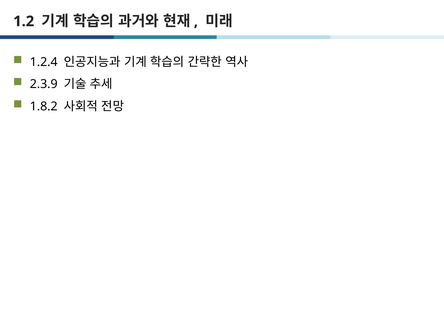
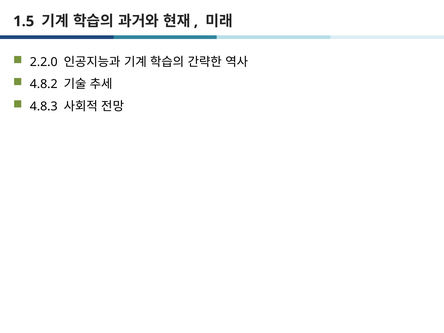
1.2: 1.2 -> 1.5
1.2.4: 1.2.4 -> 2.2.0
2.3.9: 2.3.9 -> 4.8.2
1.8.2: 1.8.2 -> 4.8.3
